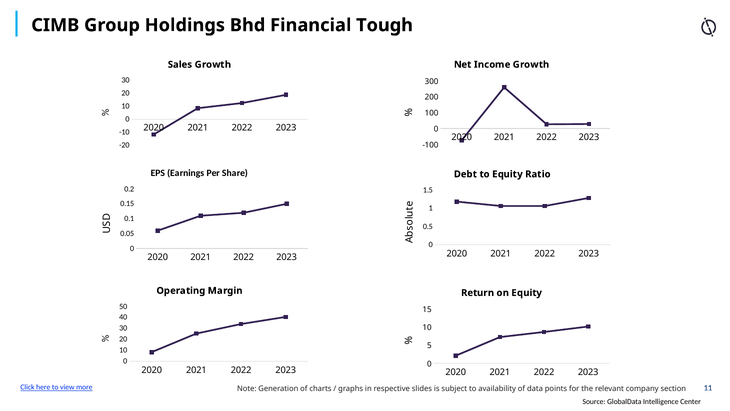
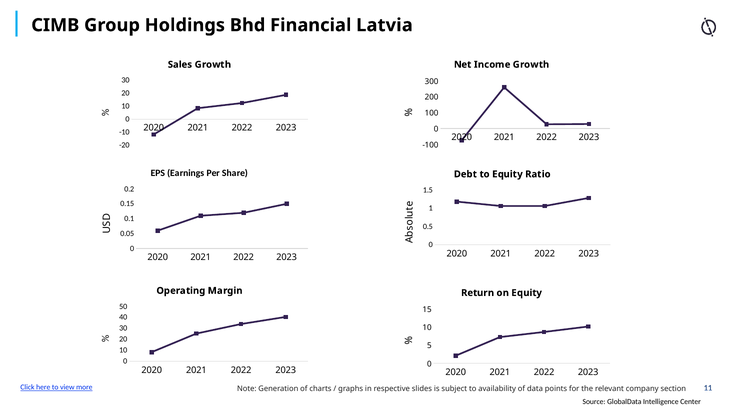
Tough: Tough -> Latvia
